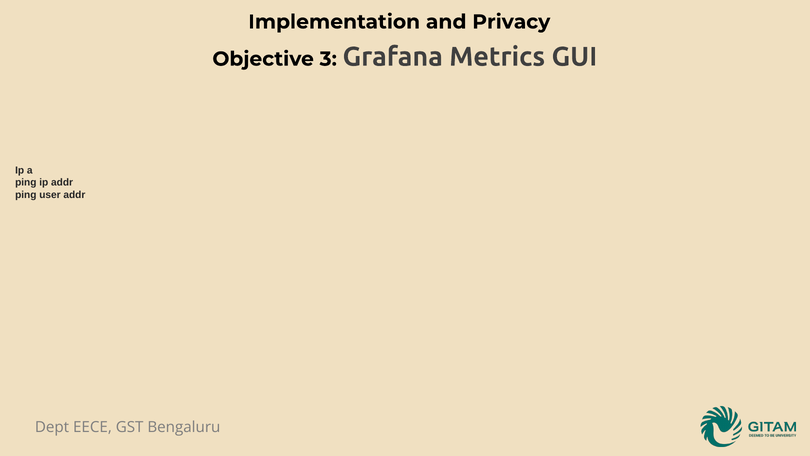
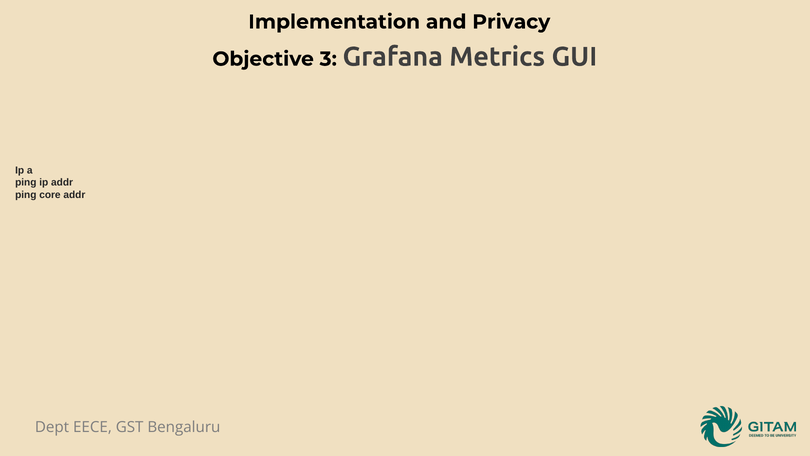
user: user -> core
